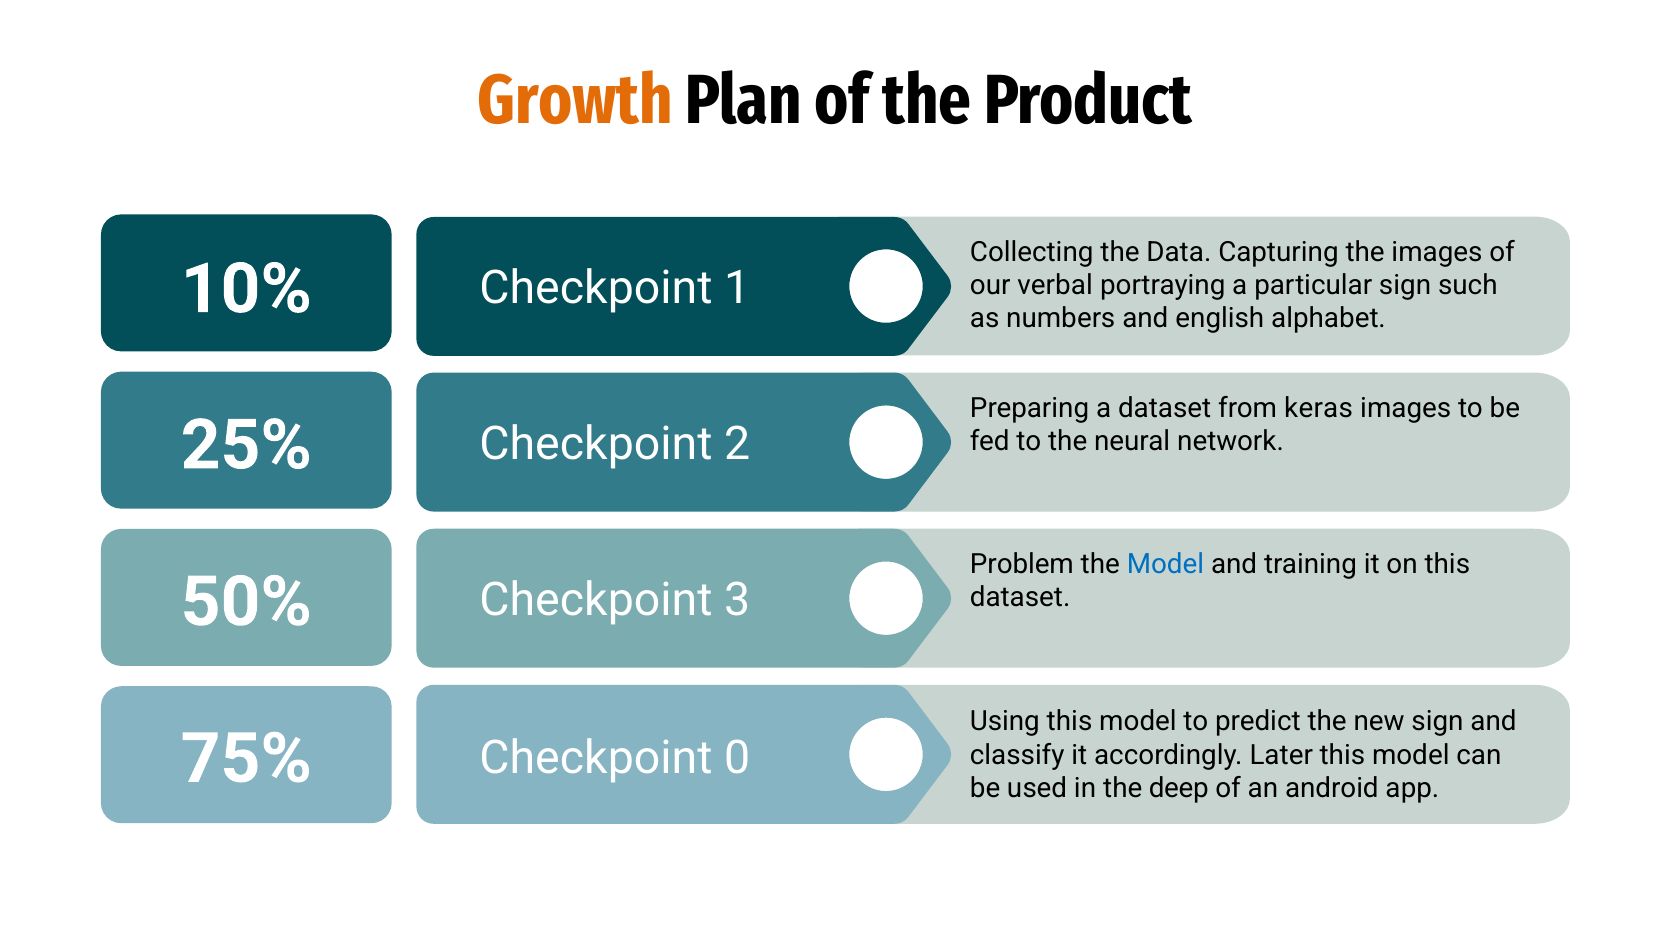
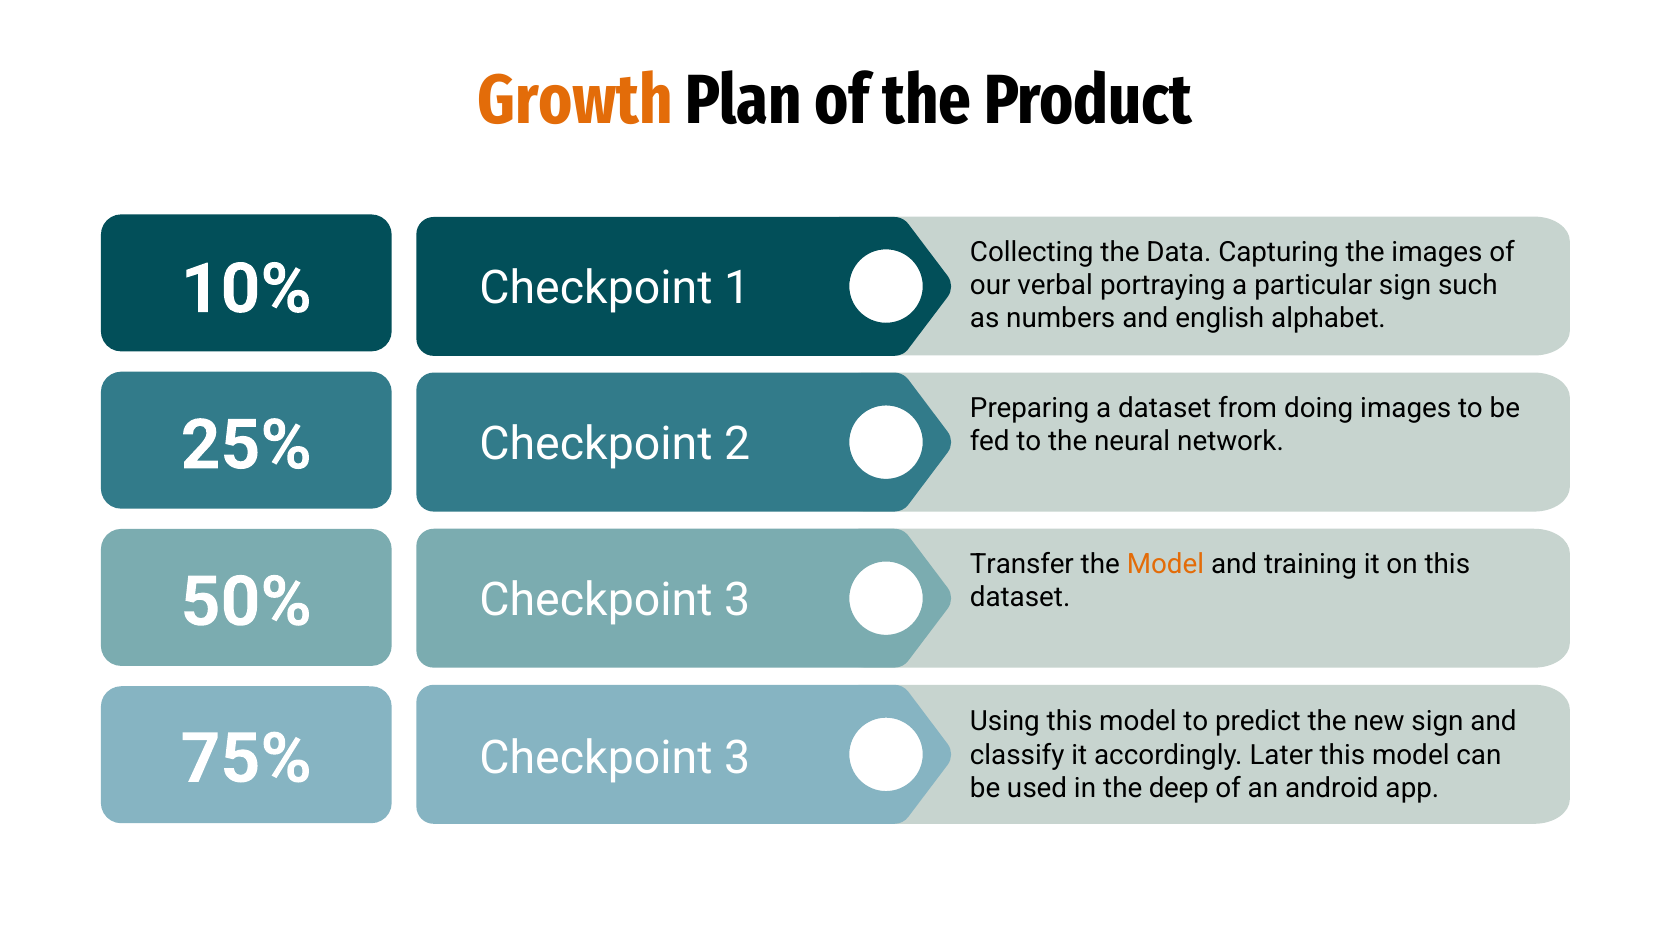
keras: keras -> doing
Problem: Problem -> Transfer
Model at (1166, 564) colour: blue -> orange
0 at (737, 758): 0 -> 3
